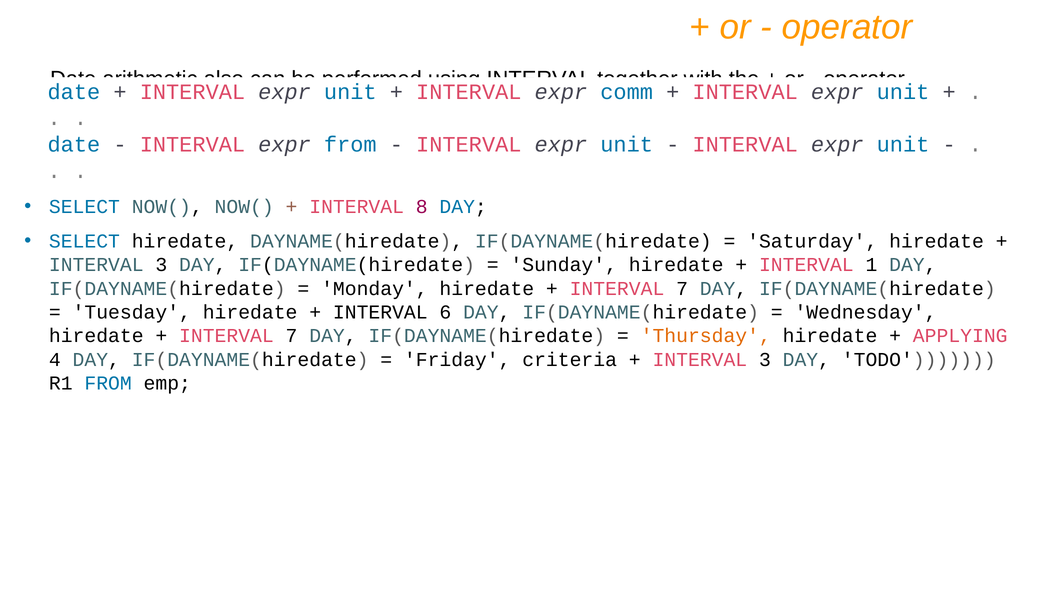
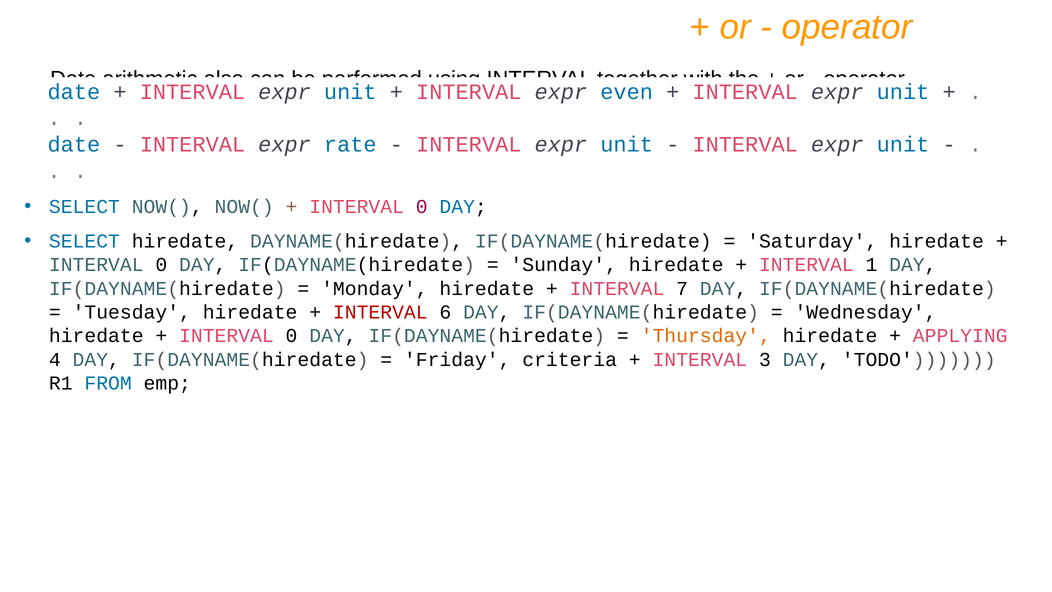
comm: comm -> even
expr from: from -> rate
8 at (422, 207): 8 -> 0
3 at (161, 265): 3 -> 0
INTERVAL at (380, 312) colour: black -> red
7 at (292, 336): 7 -> 0
